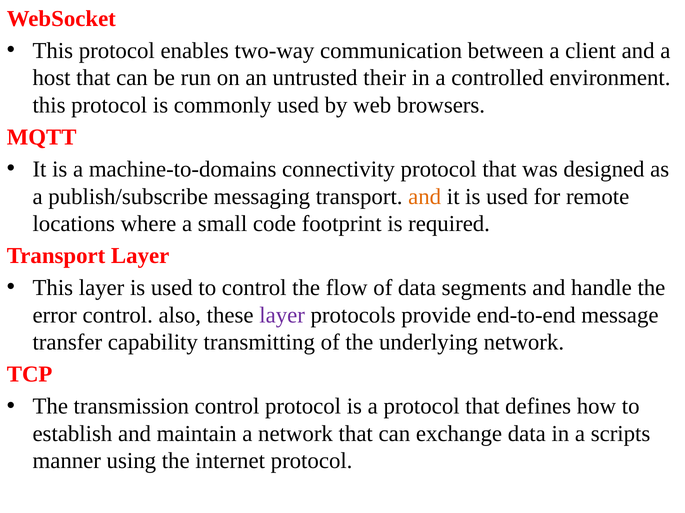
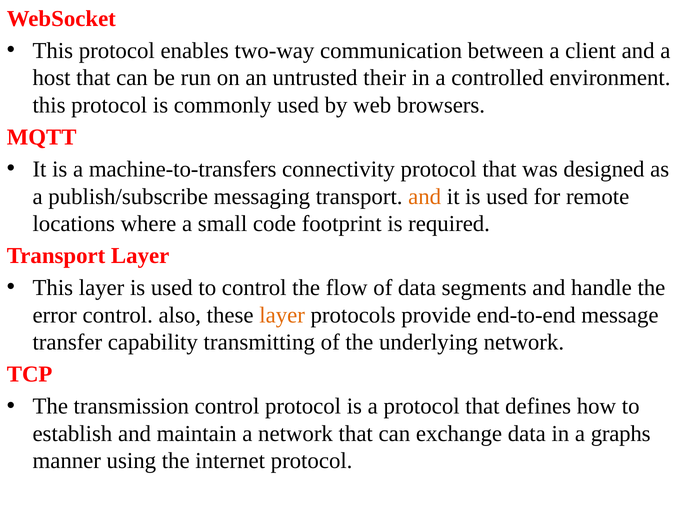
machine-to-domains: machine-to-domains -> machine-to-transfers
layer at (282, 316) colour: purple -> orange
scripts: scripts -> graphs
